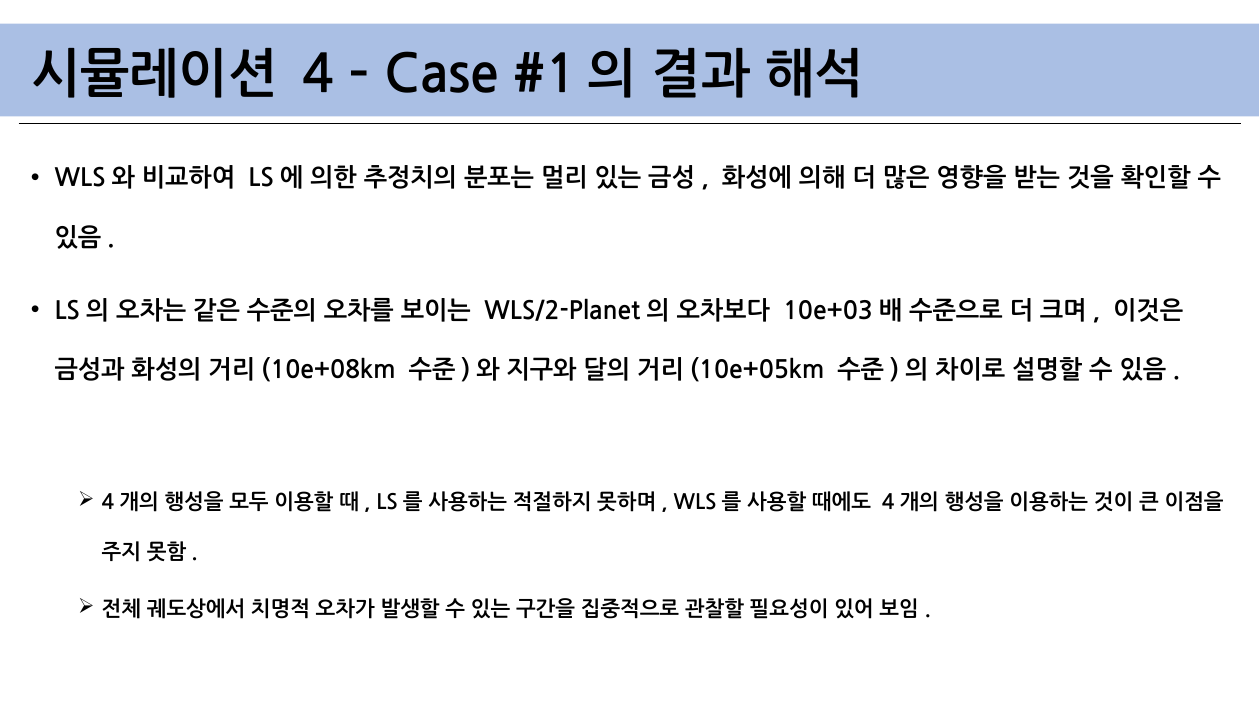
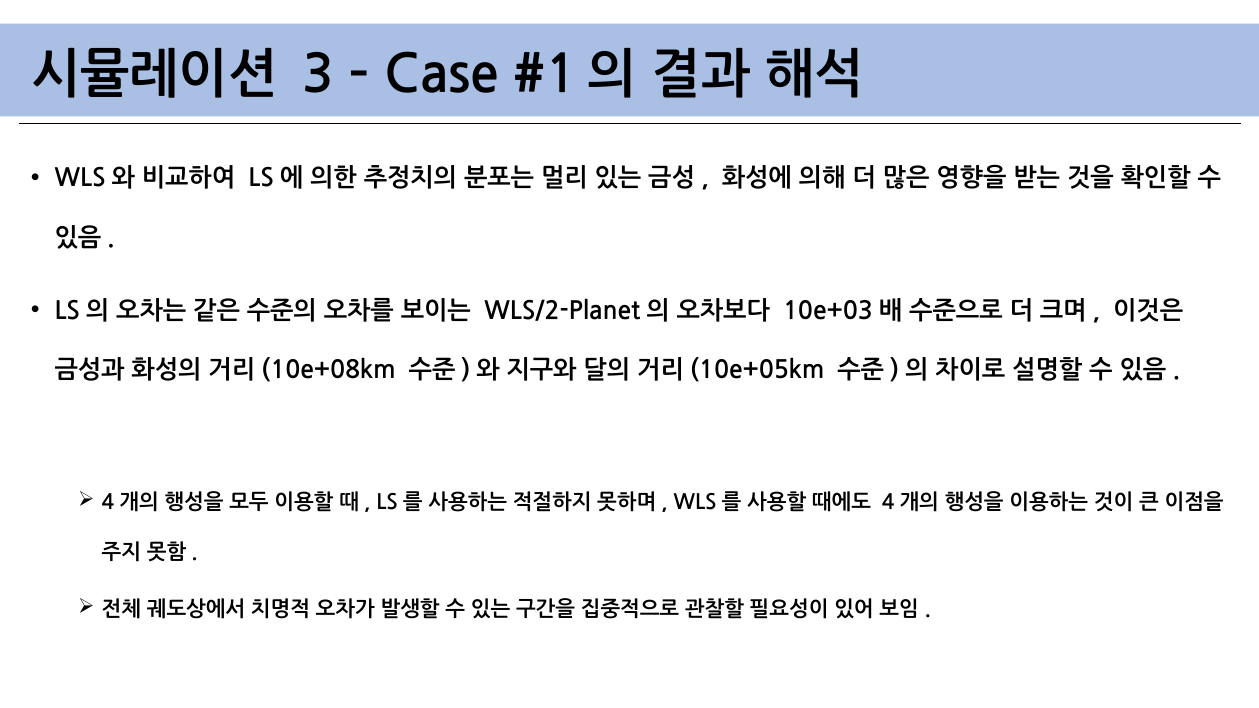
4: 4 -> 3
